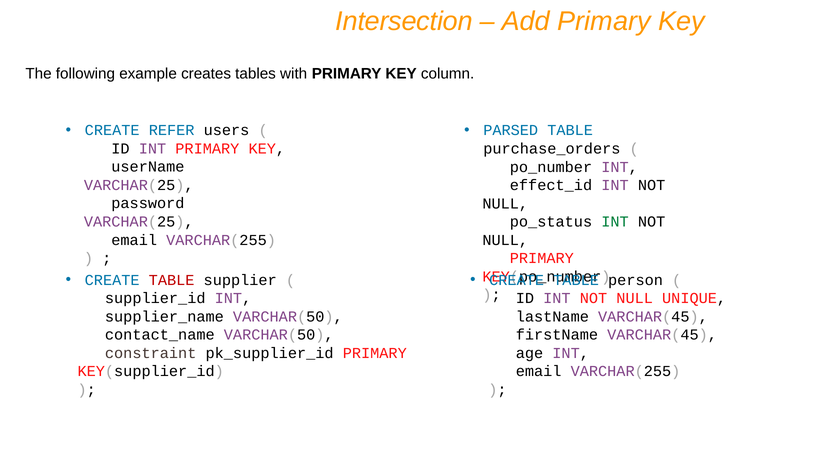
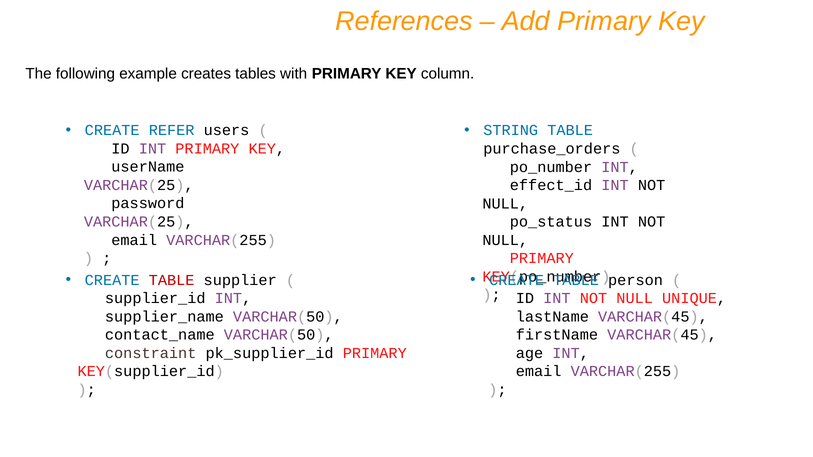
Intersection: Intersection -> References
PARSED: PARSED -> STRING
INT at (615, 222) colour: green -> black
